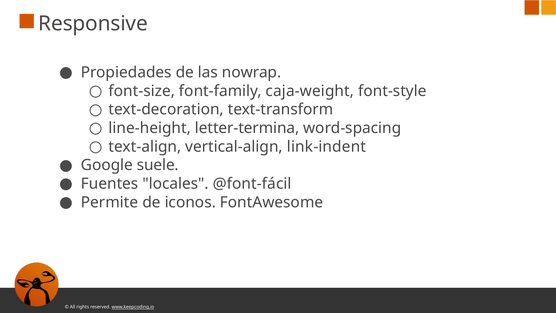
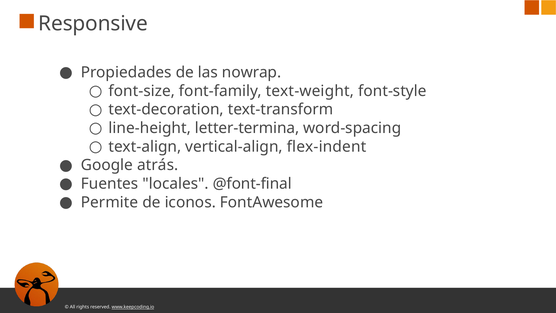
caja-weight: caja-weight -> text-weight
link-indent: link-indent -> flex-indent
suele: suele -> atrás
@font-fácil: @font-fácil -> @font-final
